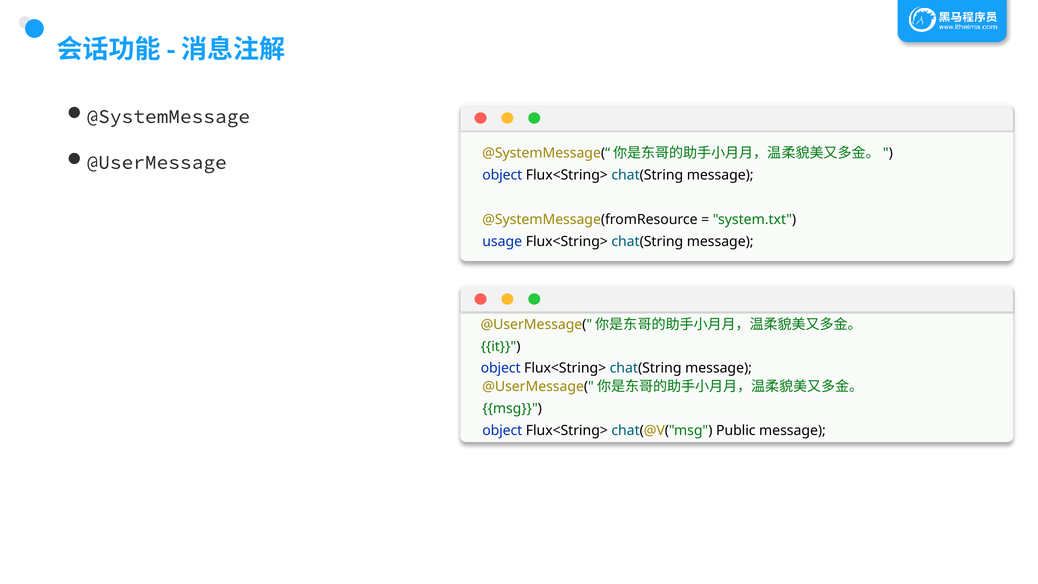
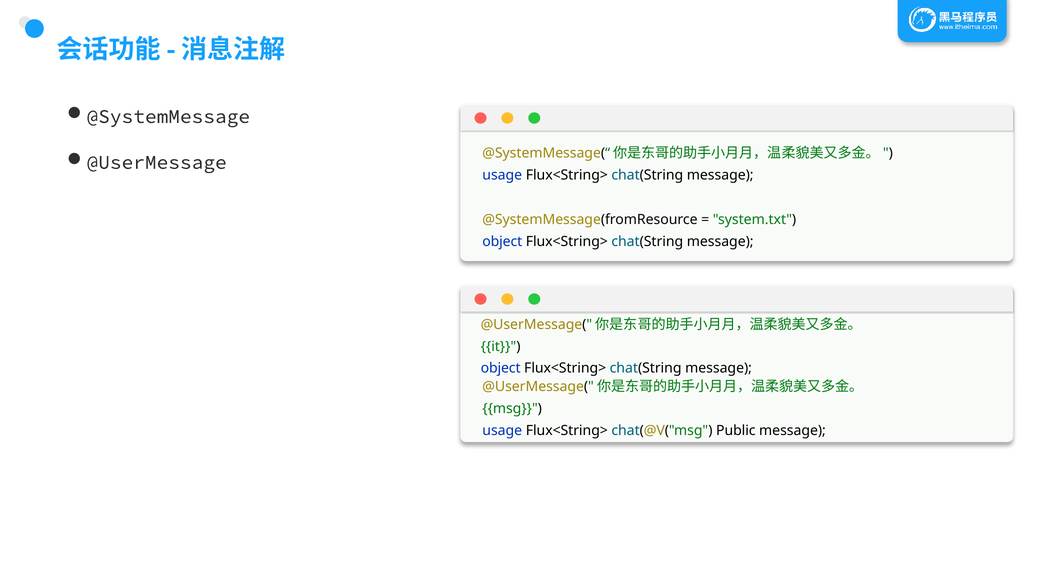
object at (502, 175): object -> usage
usage at (502, 242): usage -> object
object at (502, 430): object -> usage
